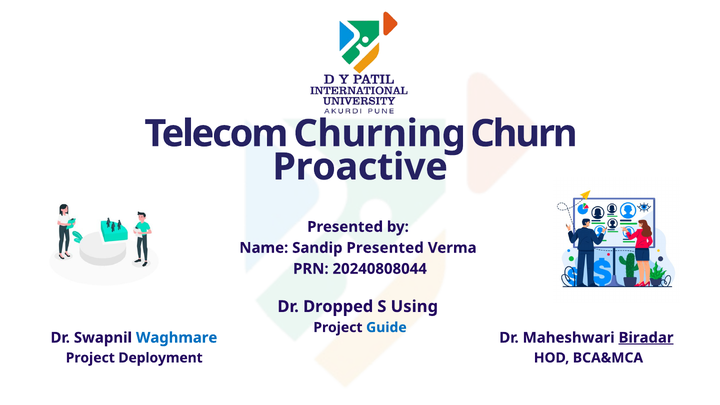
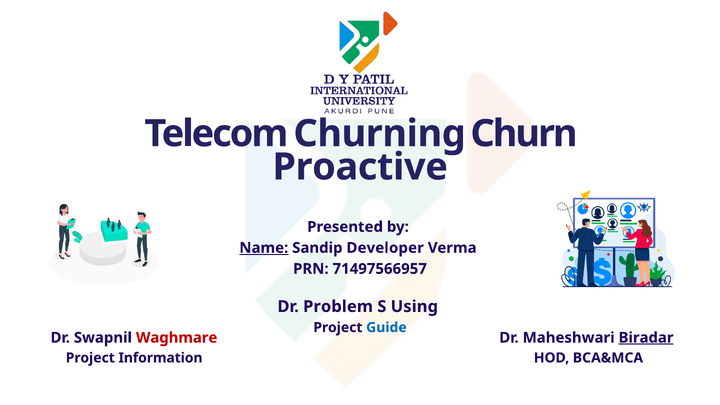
Name underline: none -> present
Sandip Presented: Presented -> Developer
20240808044: 20240808044 -> 71497566957
Dropped: Dropped -> Problem
Waghmare colour: blue -> red
Deployment: Deployment -> Information
